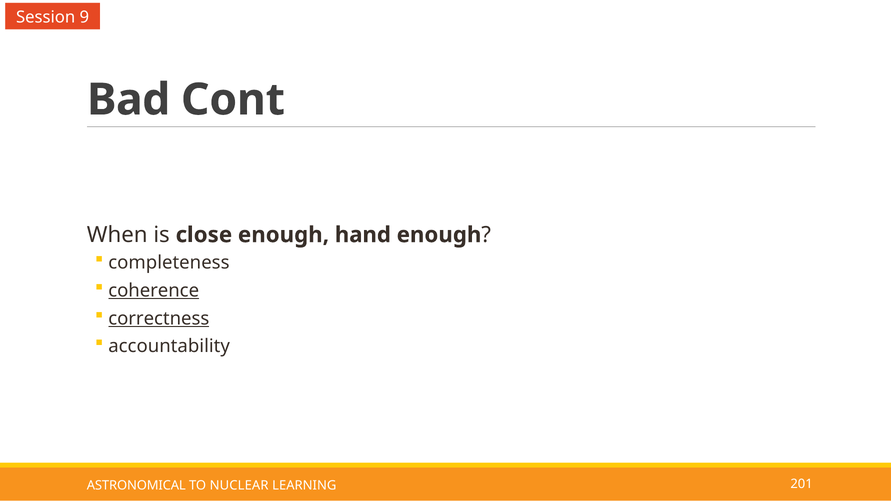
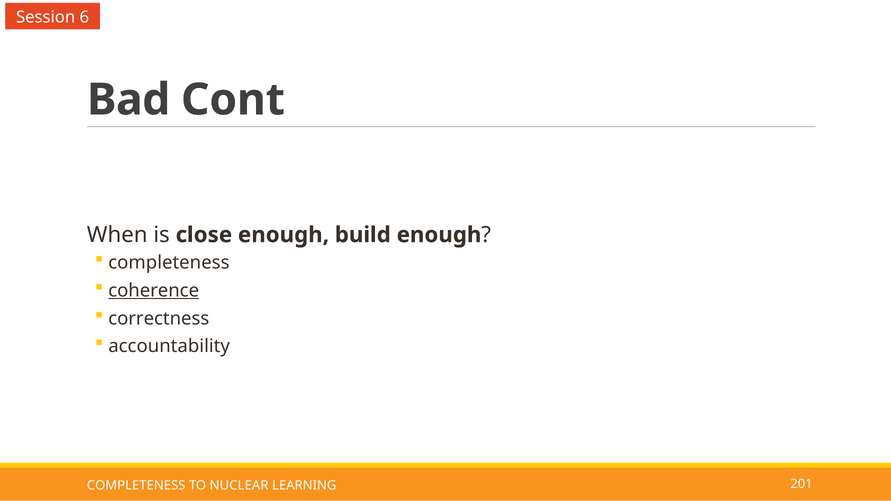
9: 9 -> 6
hand: hand -> build
correctness underline: present -> none
ASTRONOMICAL at (136, 485): ASTRONOMICAL -> COMPLETENESS
